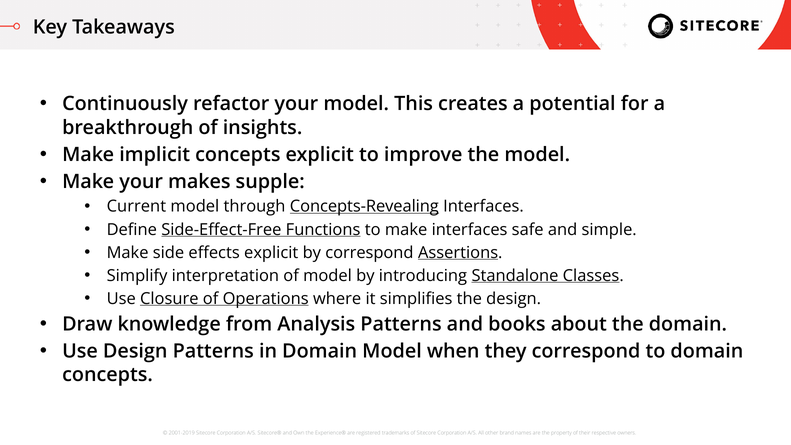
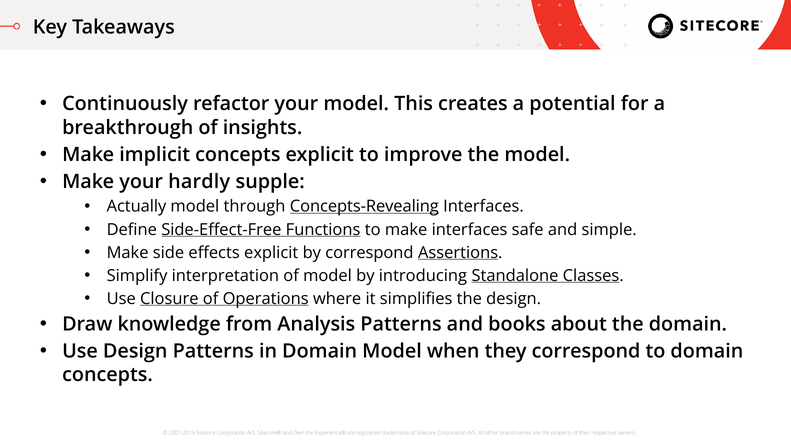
makes: makes -> hardly
Current: Current -> Actually
